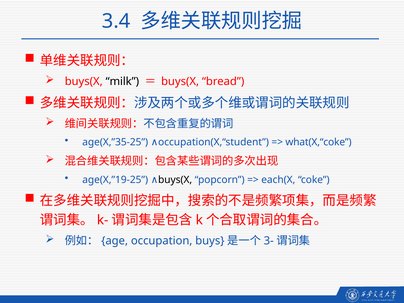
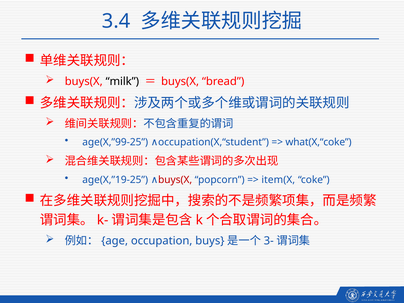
age(X,”35-25: age(X,”35-25 -> age(X,”99-25
buys(X at (175, 180) colour: black -> red
each(X: each(X -> item(X
